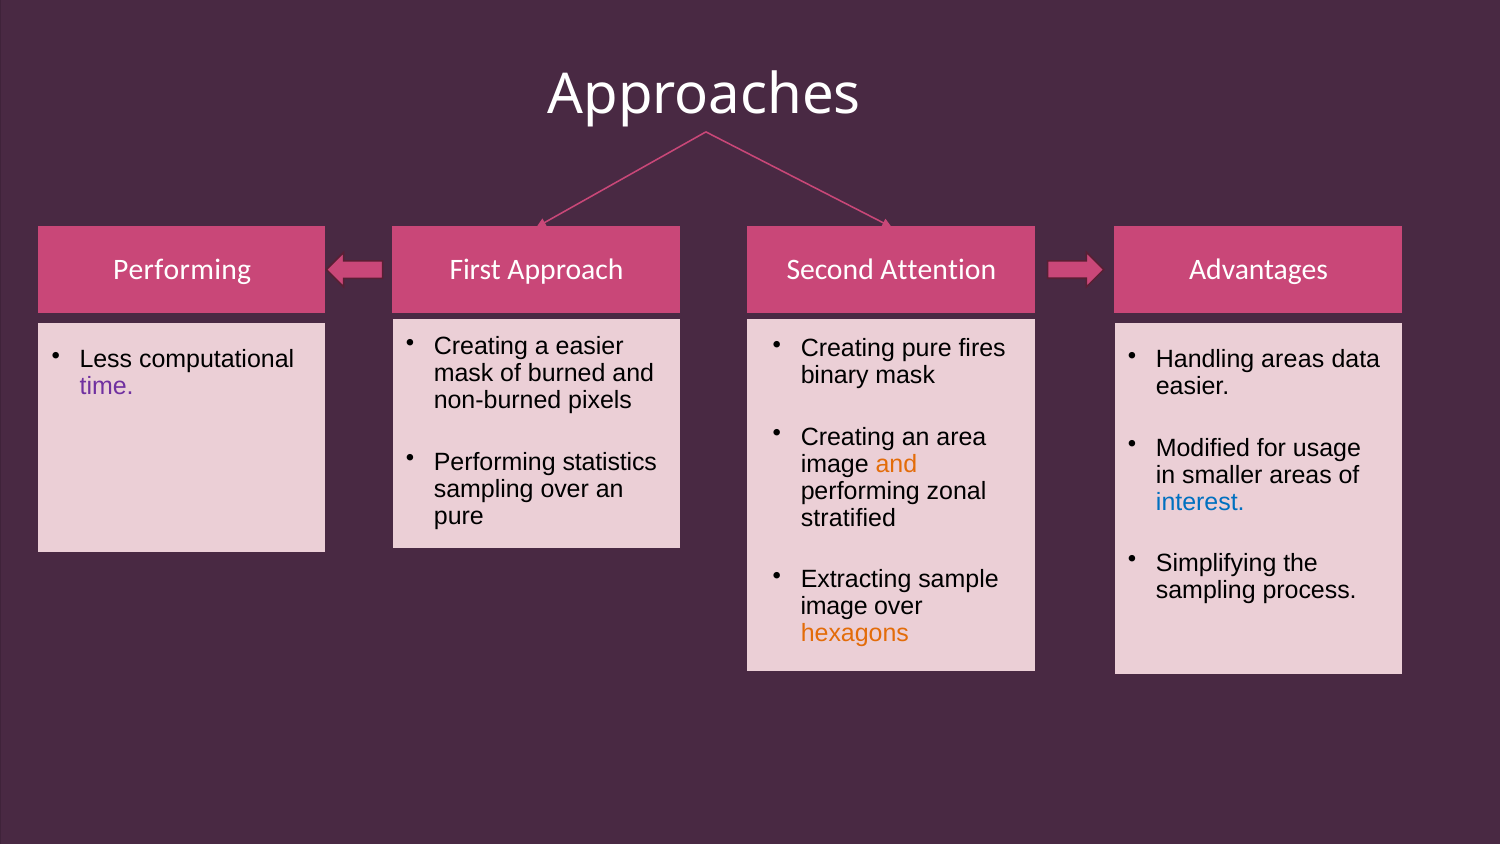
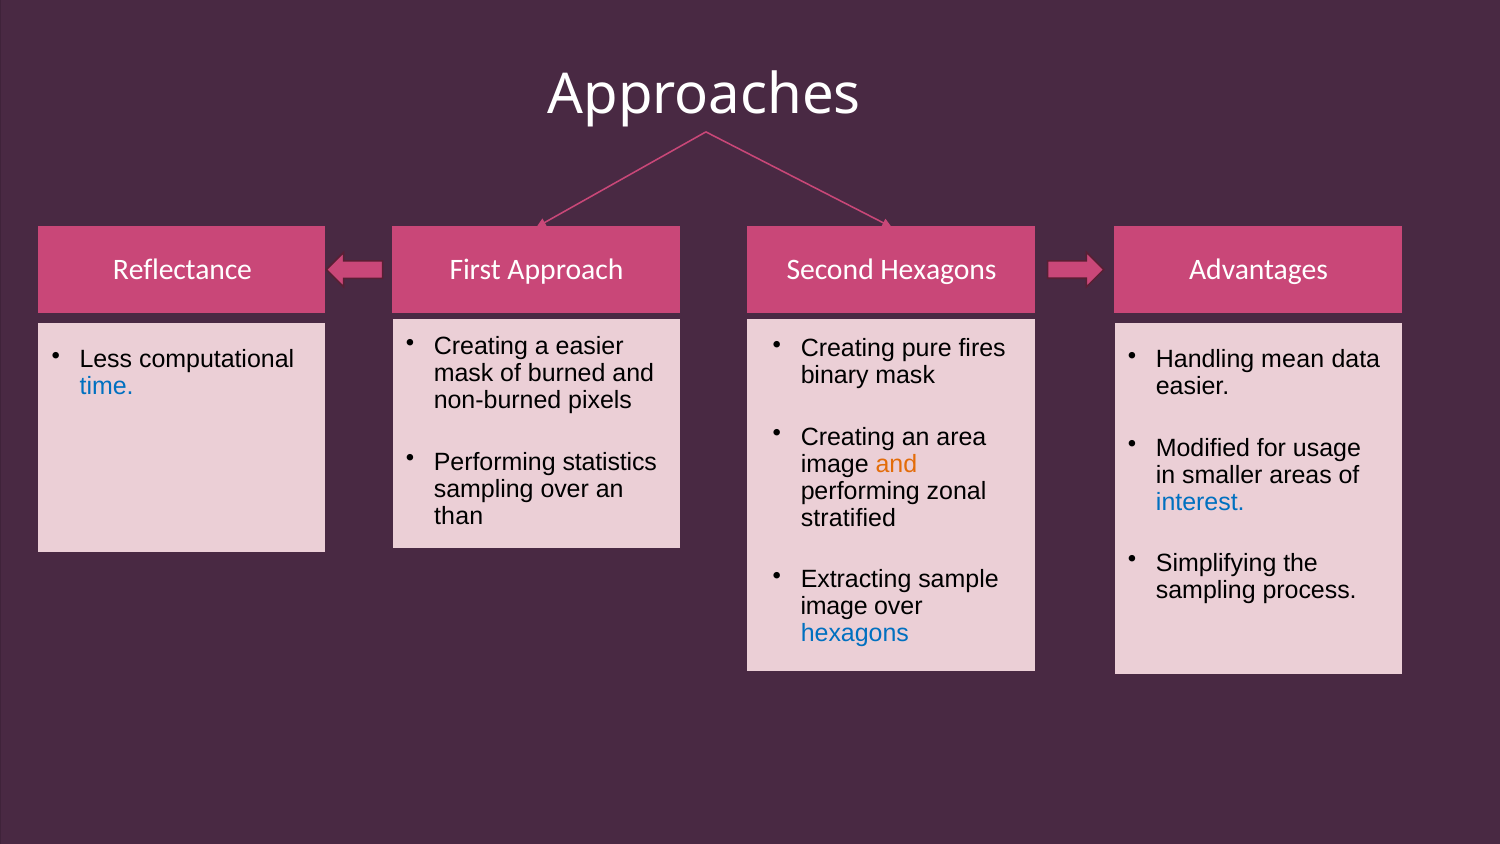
Performing at (182, 269): Performing -> Reflectance
Second Attention: Attention -> Hexagons
Handling areas: areas -> mean
time colour: purple -> blue
pure at (459, 516): pure -> than
hexagons at (855, 633) colour: orange -> blue
